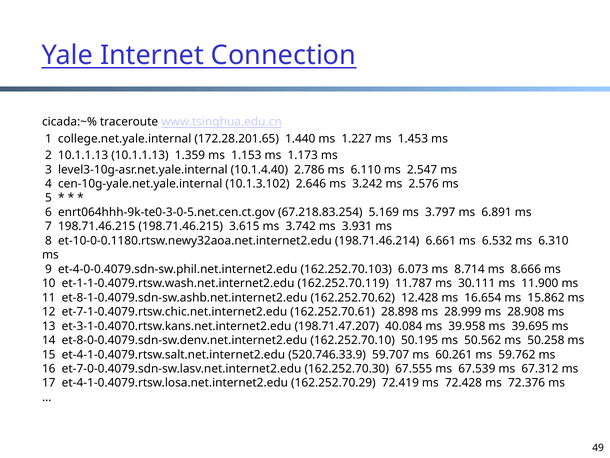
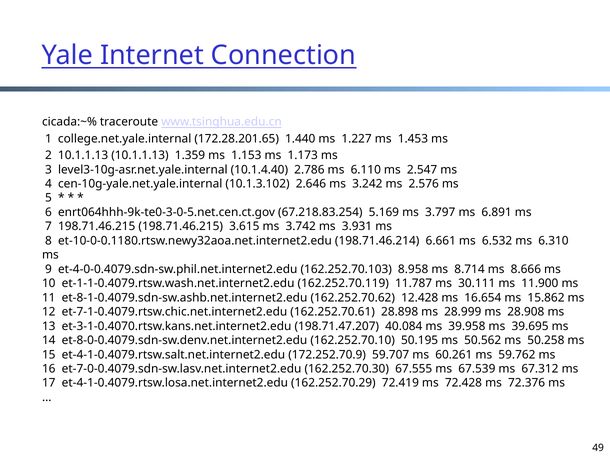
6.073: 6.073 -> 8.958
520.746.33.9: 520.746.33.9 -> 172.252.70.9
